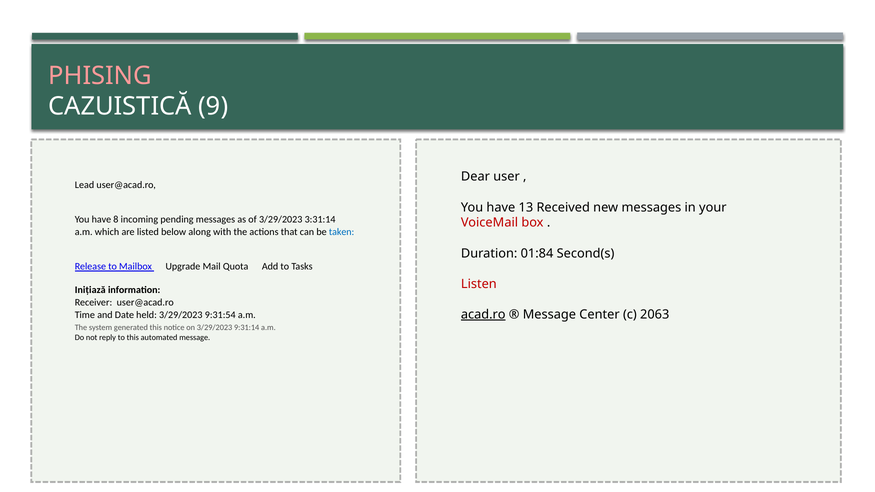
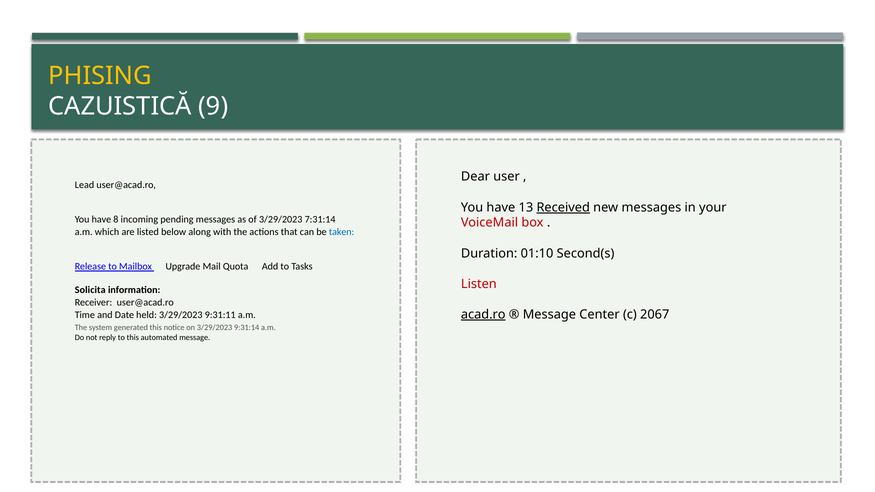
PHISING colour: pink -> yellow
Received underline: none -> present
3:31:14: 3:31:14 -> 7:31:14
01:84: 01:84 -> 01:10
Inițiază: Inițiază -> Solicita
9:31:54: 9:31:54 -> 9:31:11
2063: 2063 -> 2067
